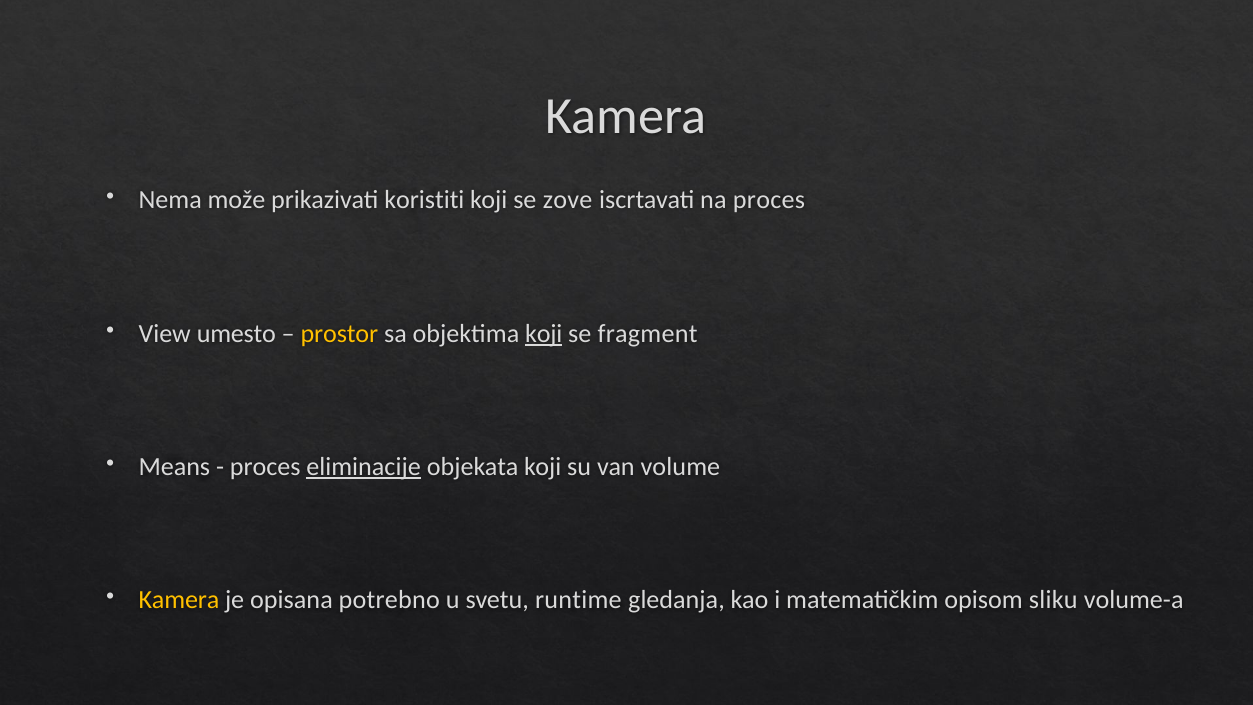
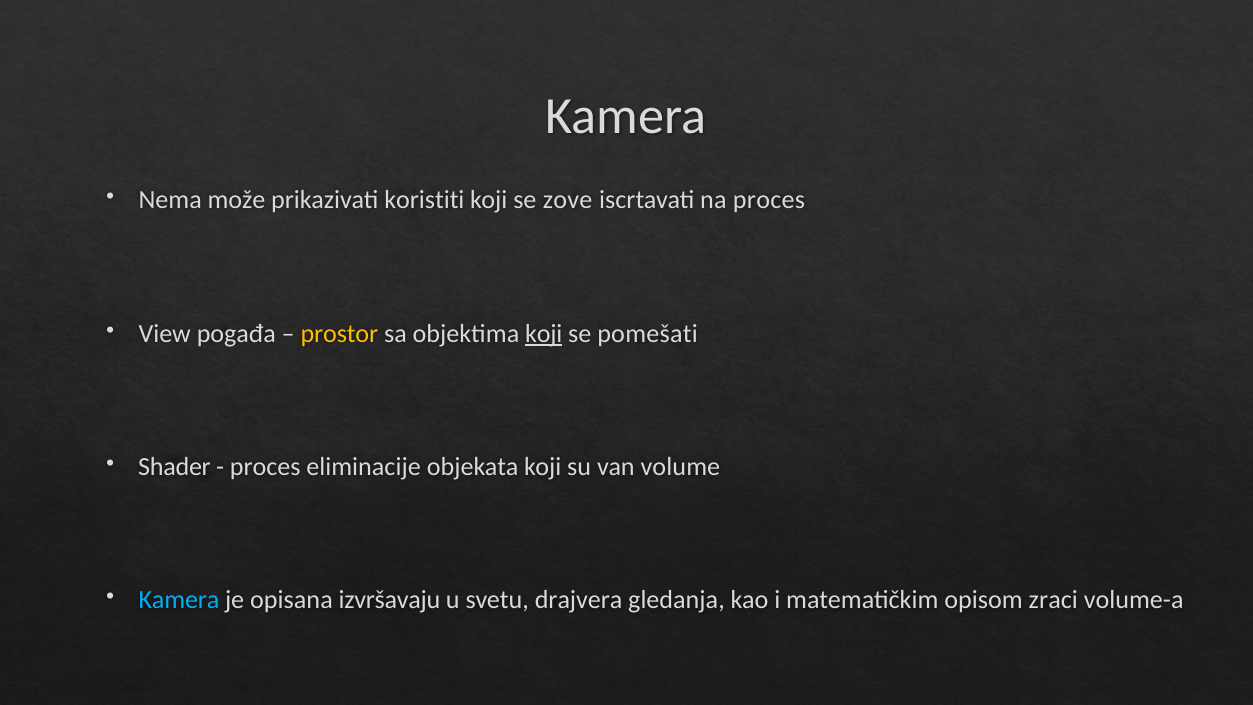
umesto: umesto -> pogađa
fragment: fragment -> pomešati
Means: Means -> Shader
eliminacije underline: present -> none
Kamera at (179, 600) colour: yellow -> light blue
potrebno: potrebno -> izvršavaju
runtime: runtime -> drajvera
sliku: sliku -> zraci
